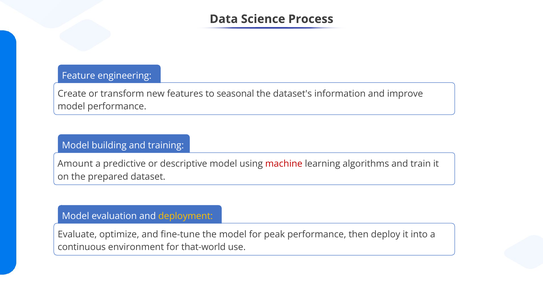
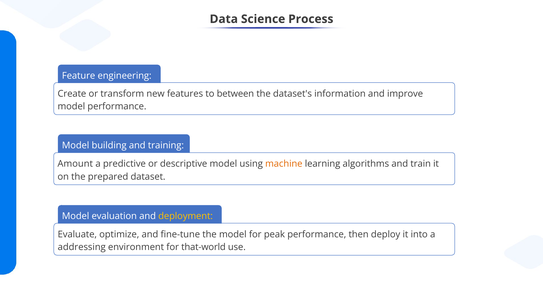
seasonal: seasonal -> between
machine colour: red -> orange
continuous: continuous -> addressing
